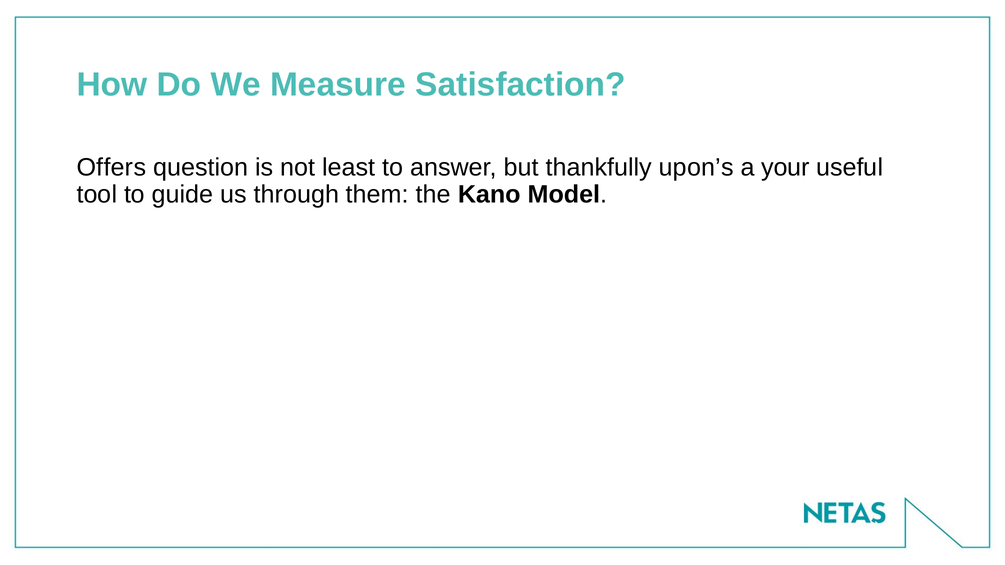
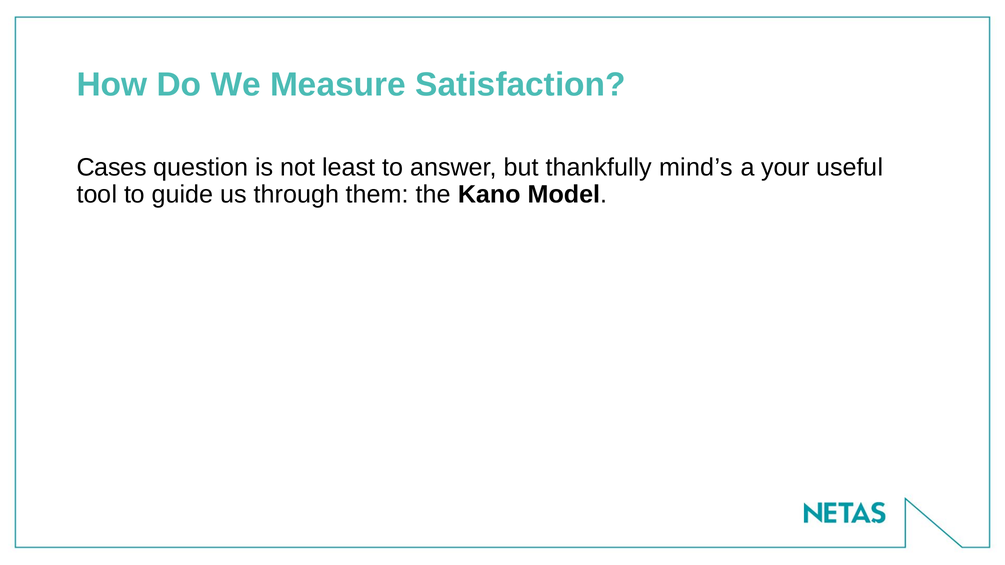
Offers: Offers -> Cases
upon’s: upon’s -> mind’s
